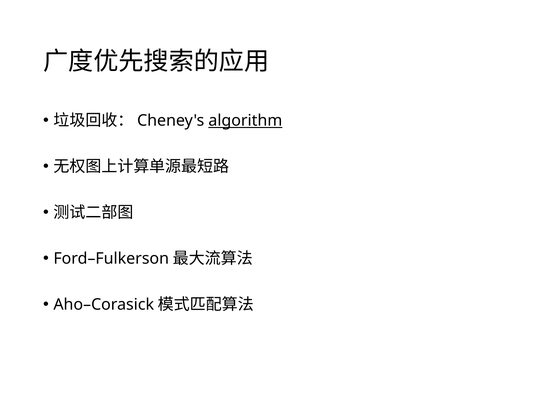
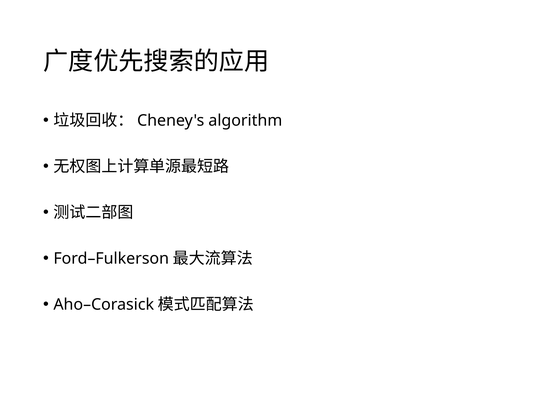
algorithm underline: present -> none
